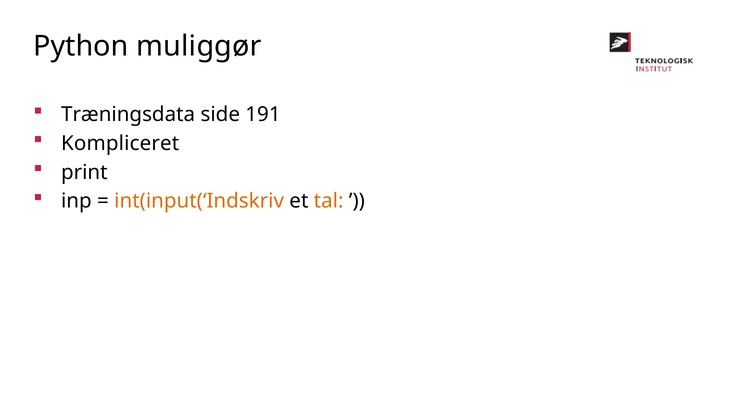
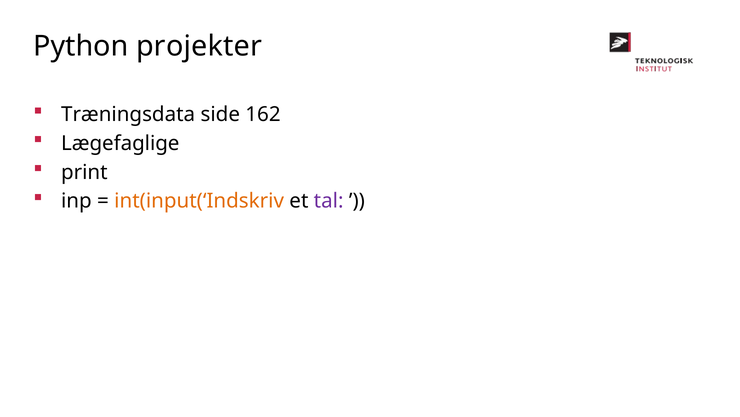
muliggør: muliggør -> projekter
191: 191 -> 162
Kompliceret: Kompliceret -> Lægefaglige
tal colour: orange -> purple
